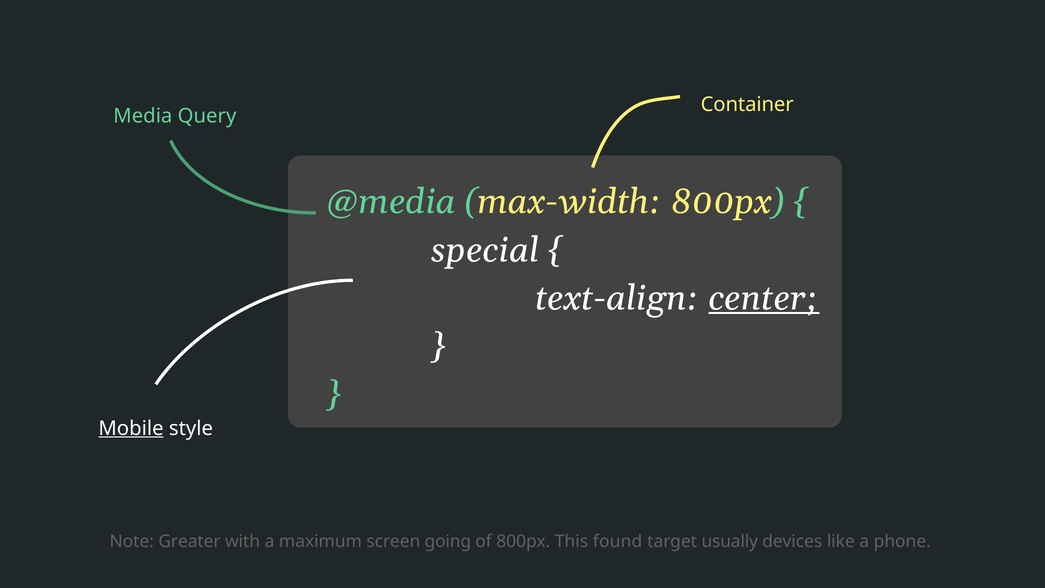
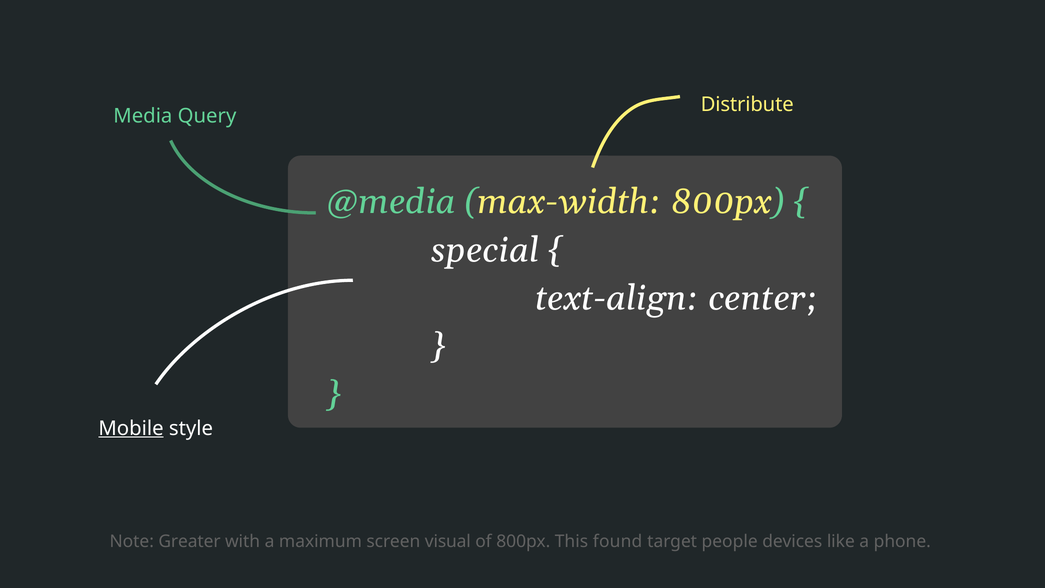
Container: Container -> Distribute
center underline: present -> none
going: going -> visual
usually: usually -> people
